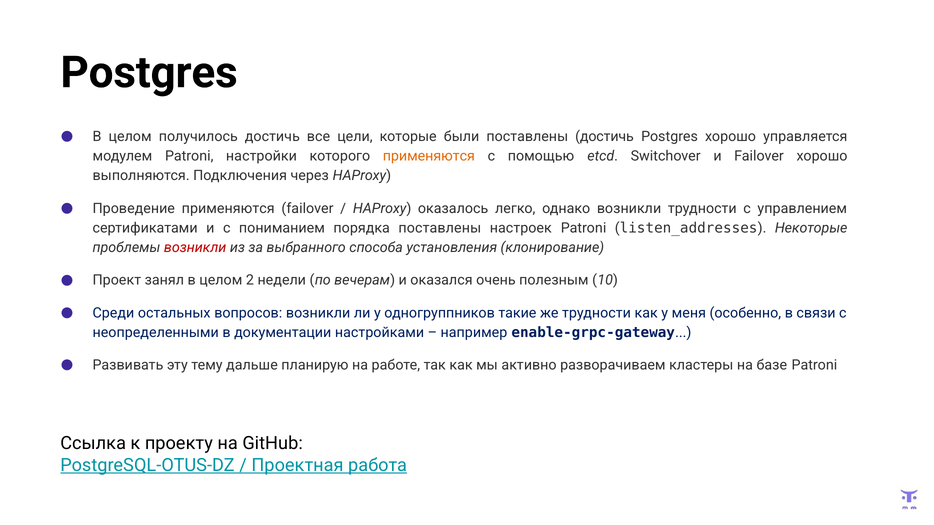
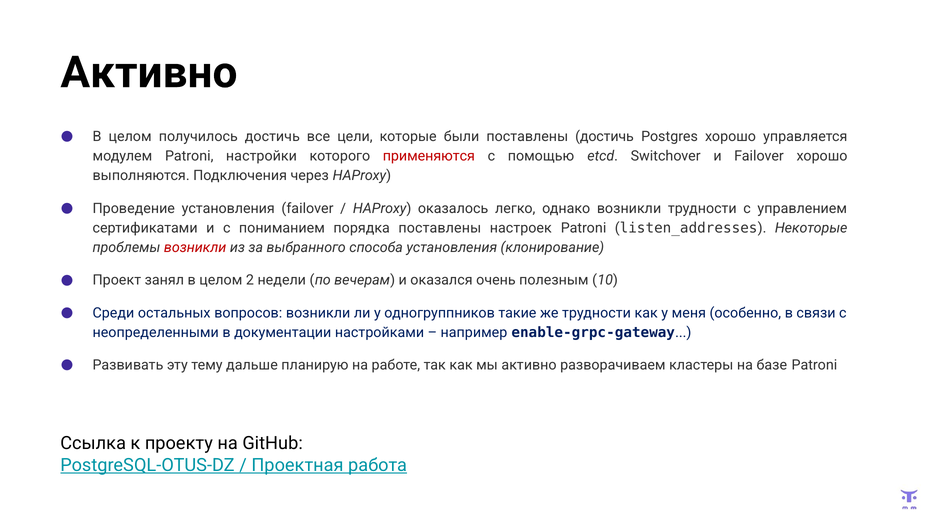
Postgres at (149, 73): Postgres -> Активно
применяются at (429, 156) colour: orange -> red
Проведение применяются: применяются -> установления
